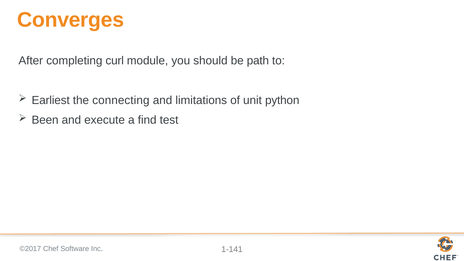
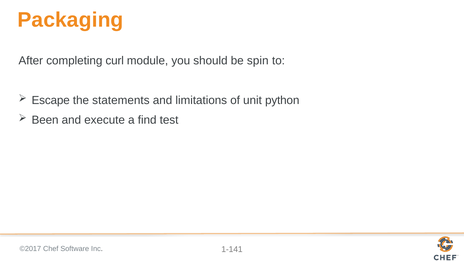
Converges: Converges -> Packaging
path: path -> spin
Earliest: Earliest -> Escape
connecting: connecting -> statements
